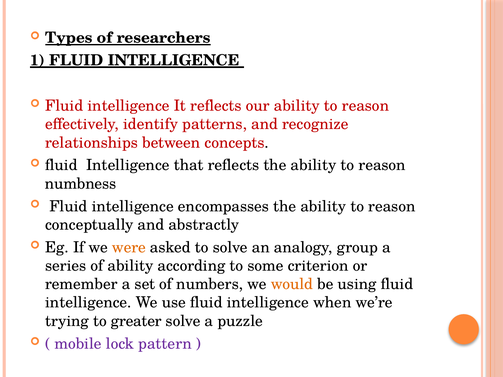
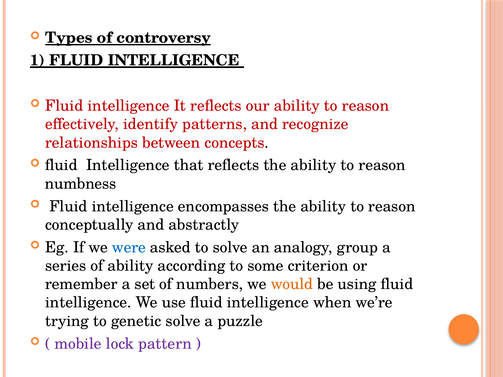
researchers: researchers -> controversy
were colour: orange -> blue
greater: greater -> genetic
